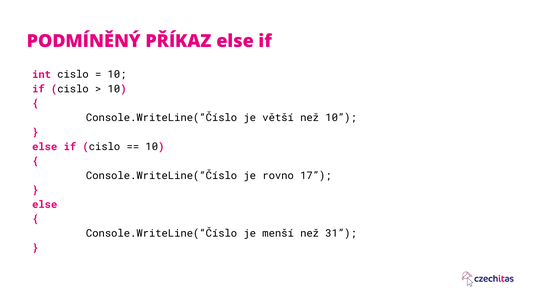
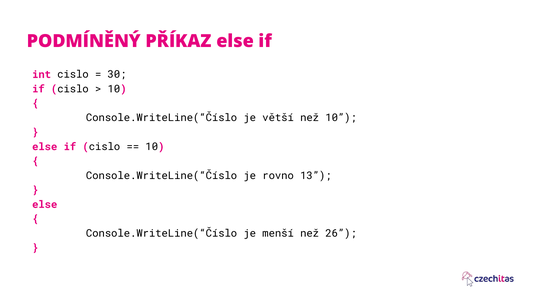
10 at (117, 75): 10 -> 30
17: 17 -> 13
31: 31 -> 26
